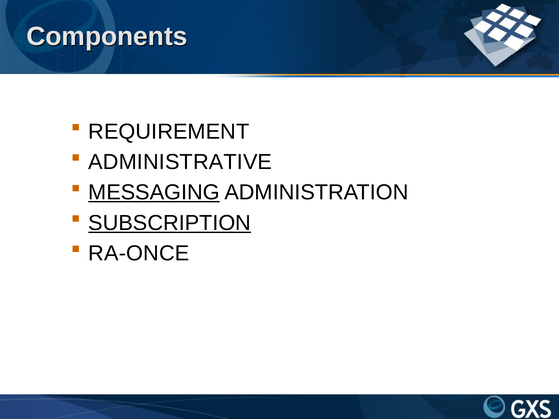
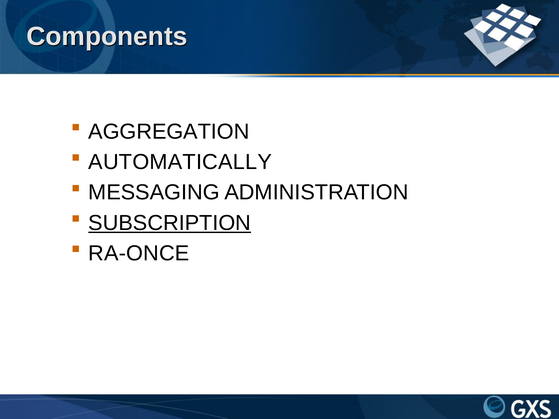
REQUIREMENT: REQUIREMENT -> AGGREGATION
ADMINISTRATIVE: ADMINISTRATIVE -> AUTOMATICALLY
MESSAGING underline: present -> none
